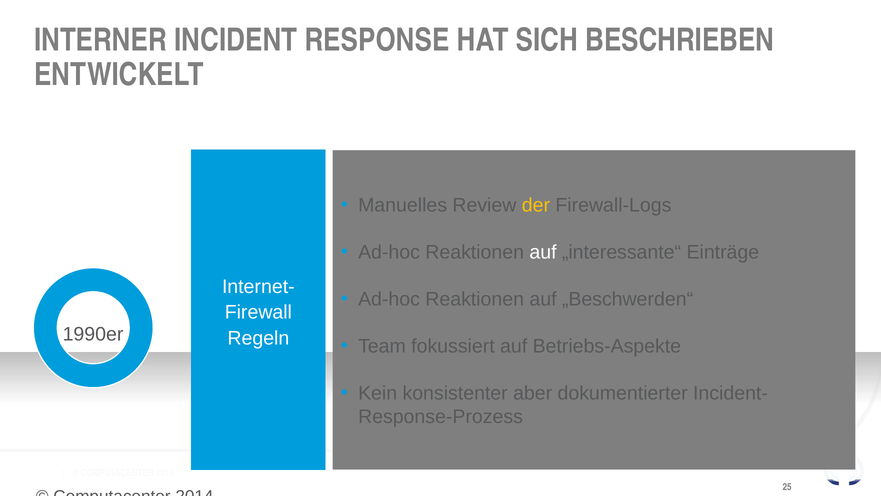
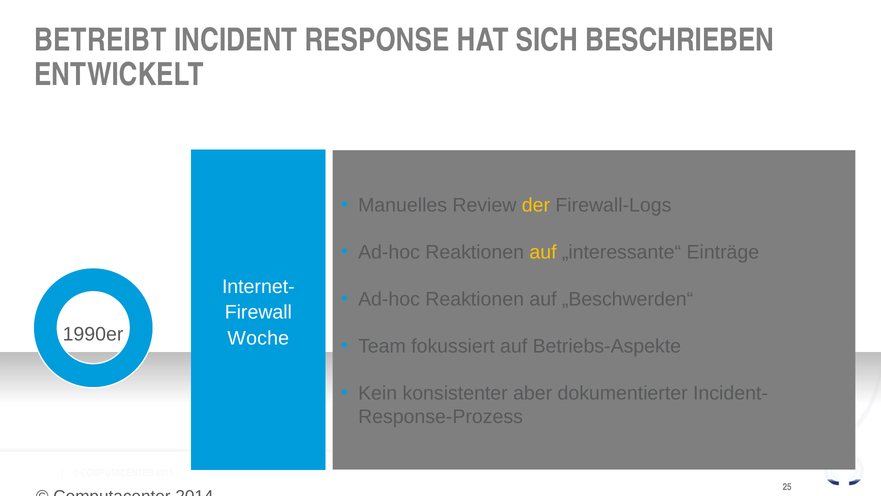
INTERNER: INTERNER -> BETREIBT
auf at (543, 252) colour: white -> yellow
Regeln: Regeln -> Woche
